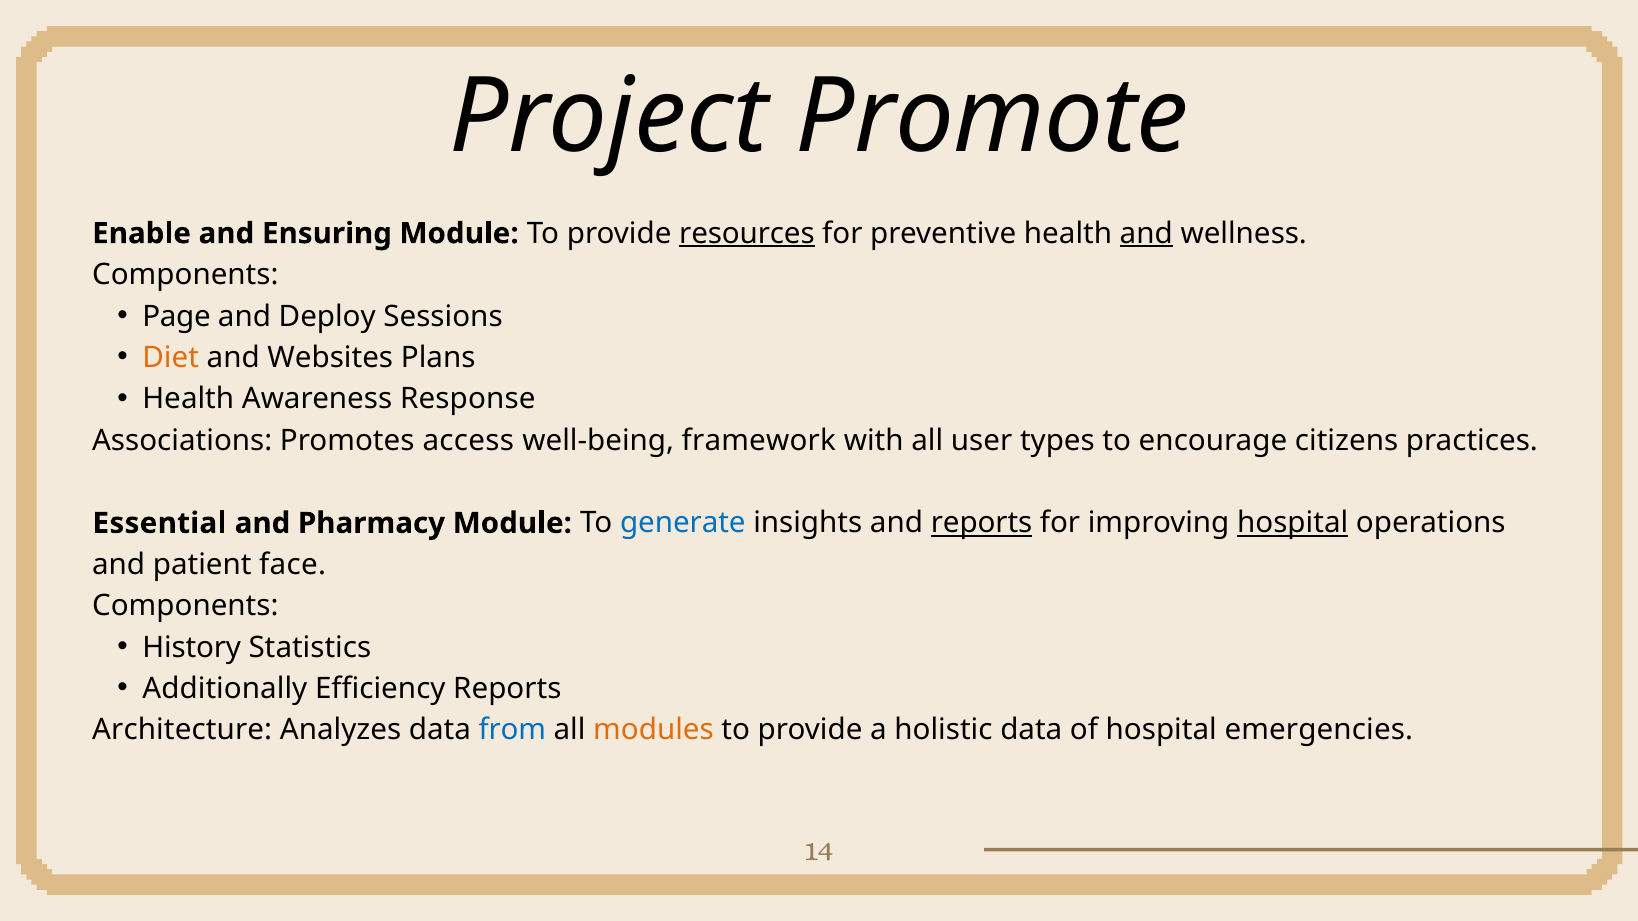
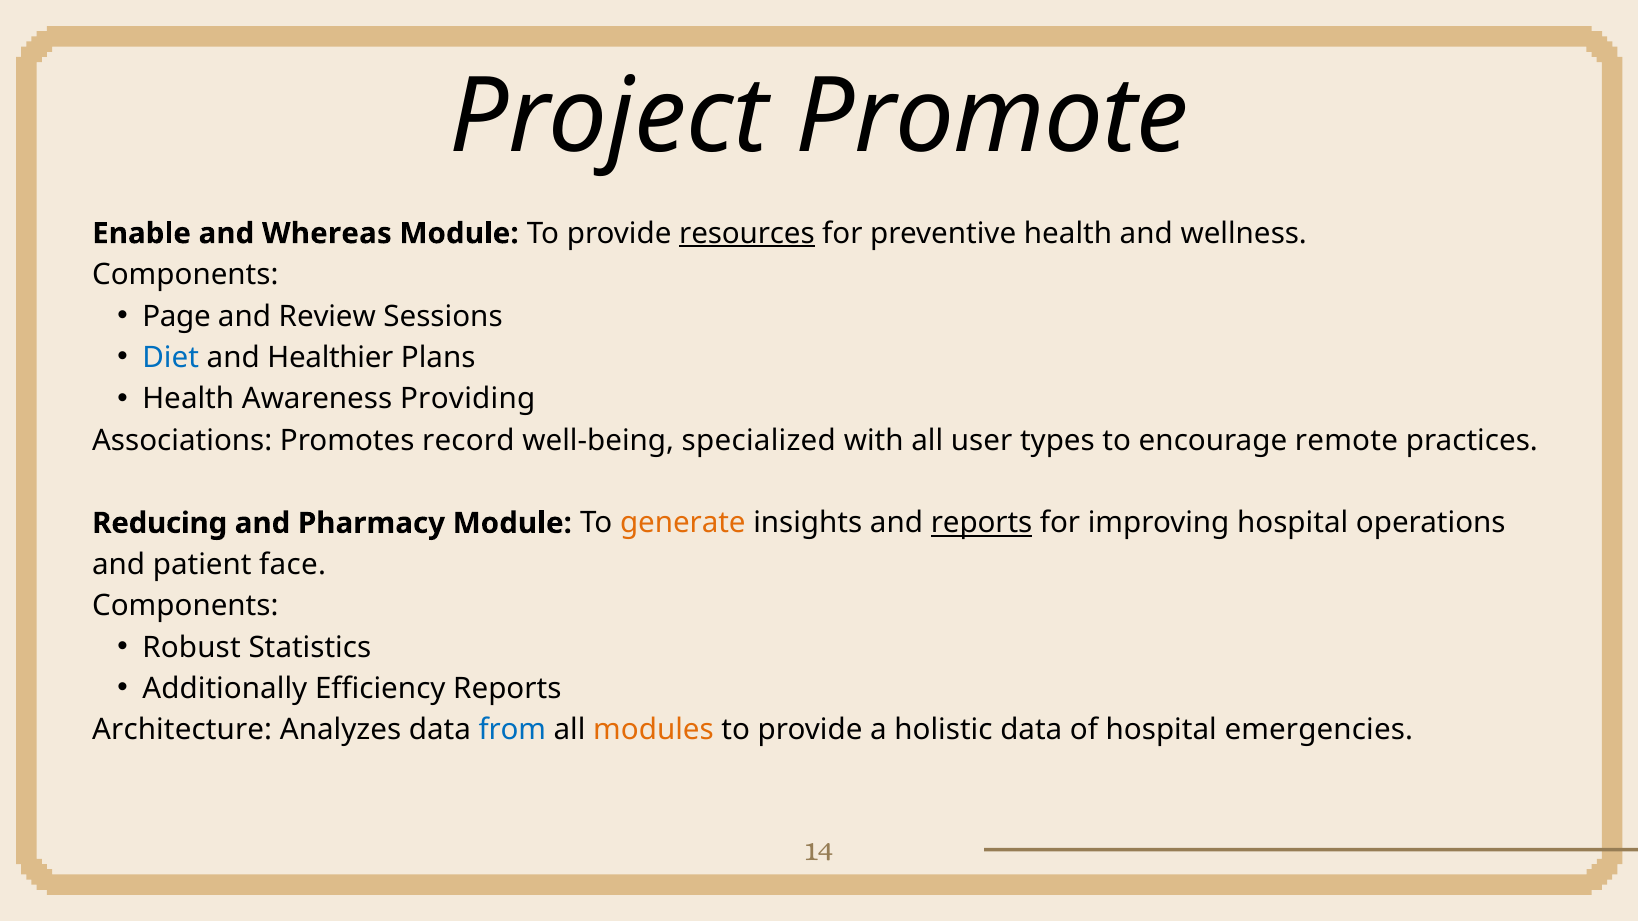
Ensuring: Ensuring -> Whereas
and at (1146, 234) underline: present -> none
Deploy: Deploy -> Review
Diet colour: orange -> blue
Websites: Websites -> Healthier
Response: Response -> Providing
access: access -> record
framework: framework -> specialized
citizens: citizens -> remote
Essential: Essential -> Reducing
generate colour: blue -> orange
hospital at (1293, 523) underline: present -> none
History: History -> Robust
